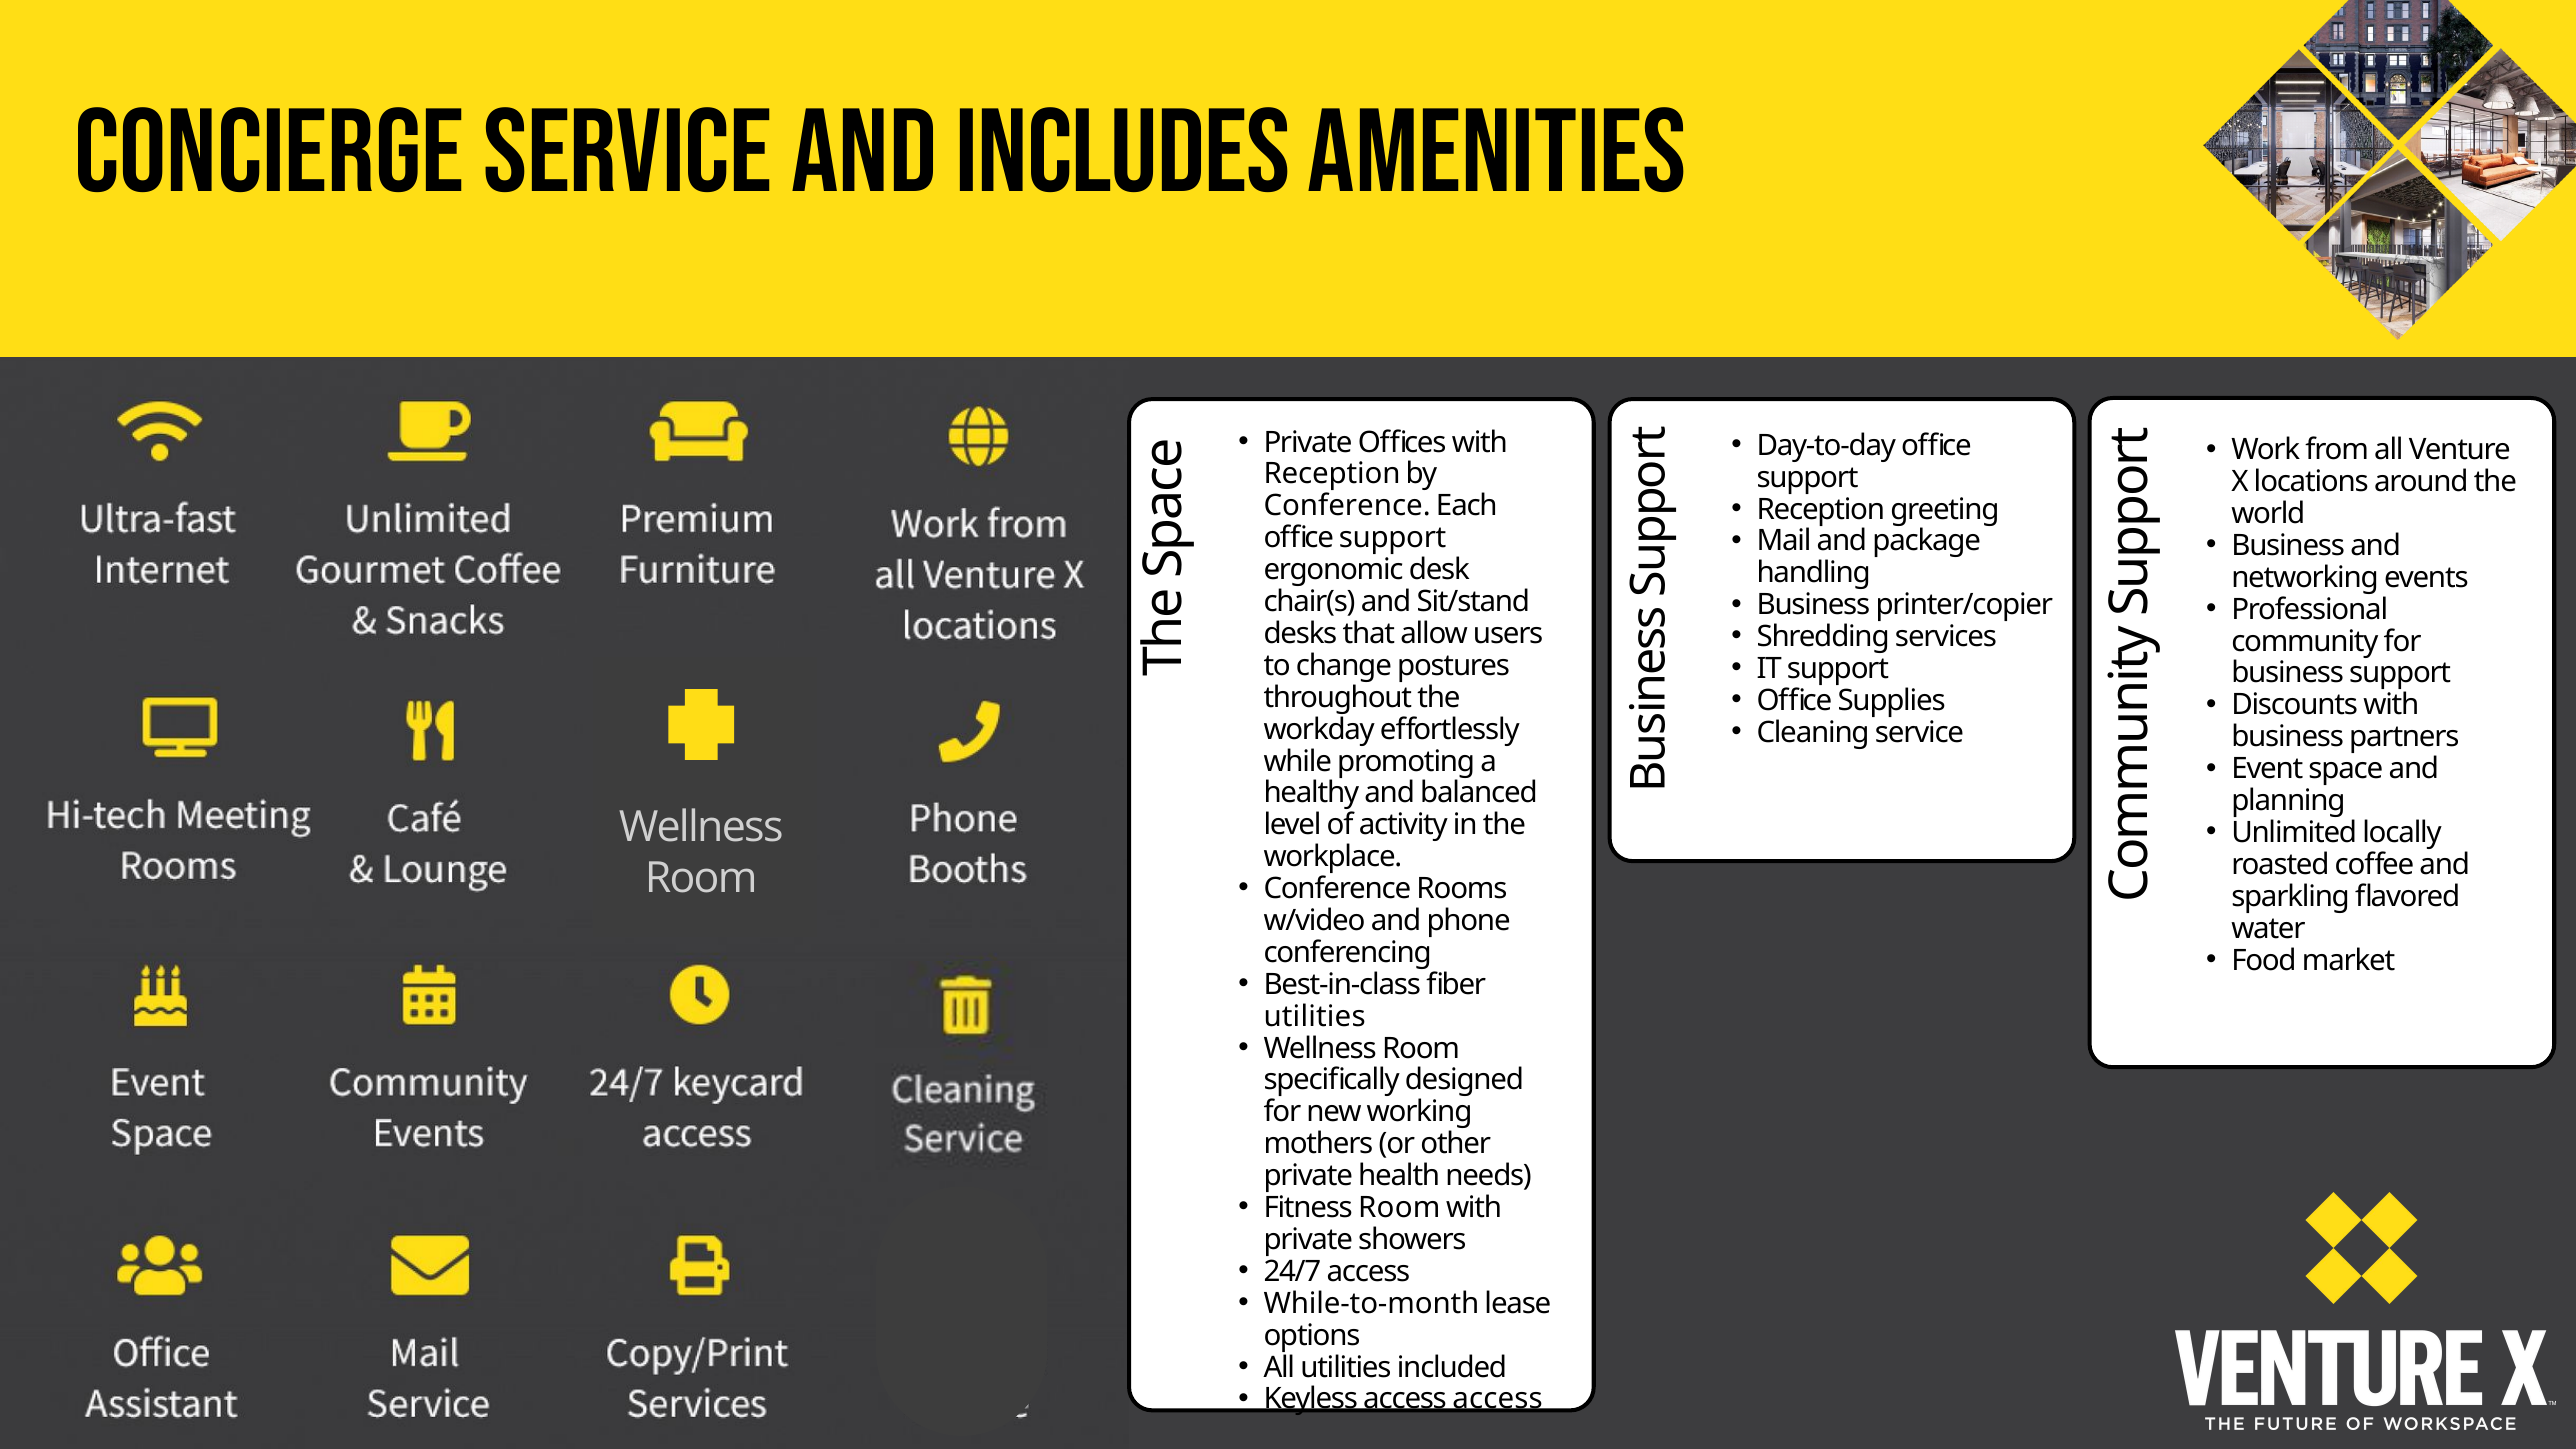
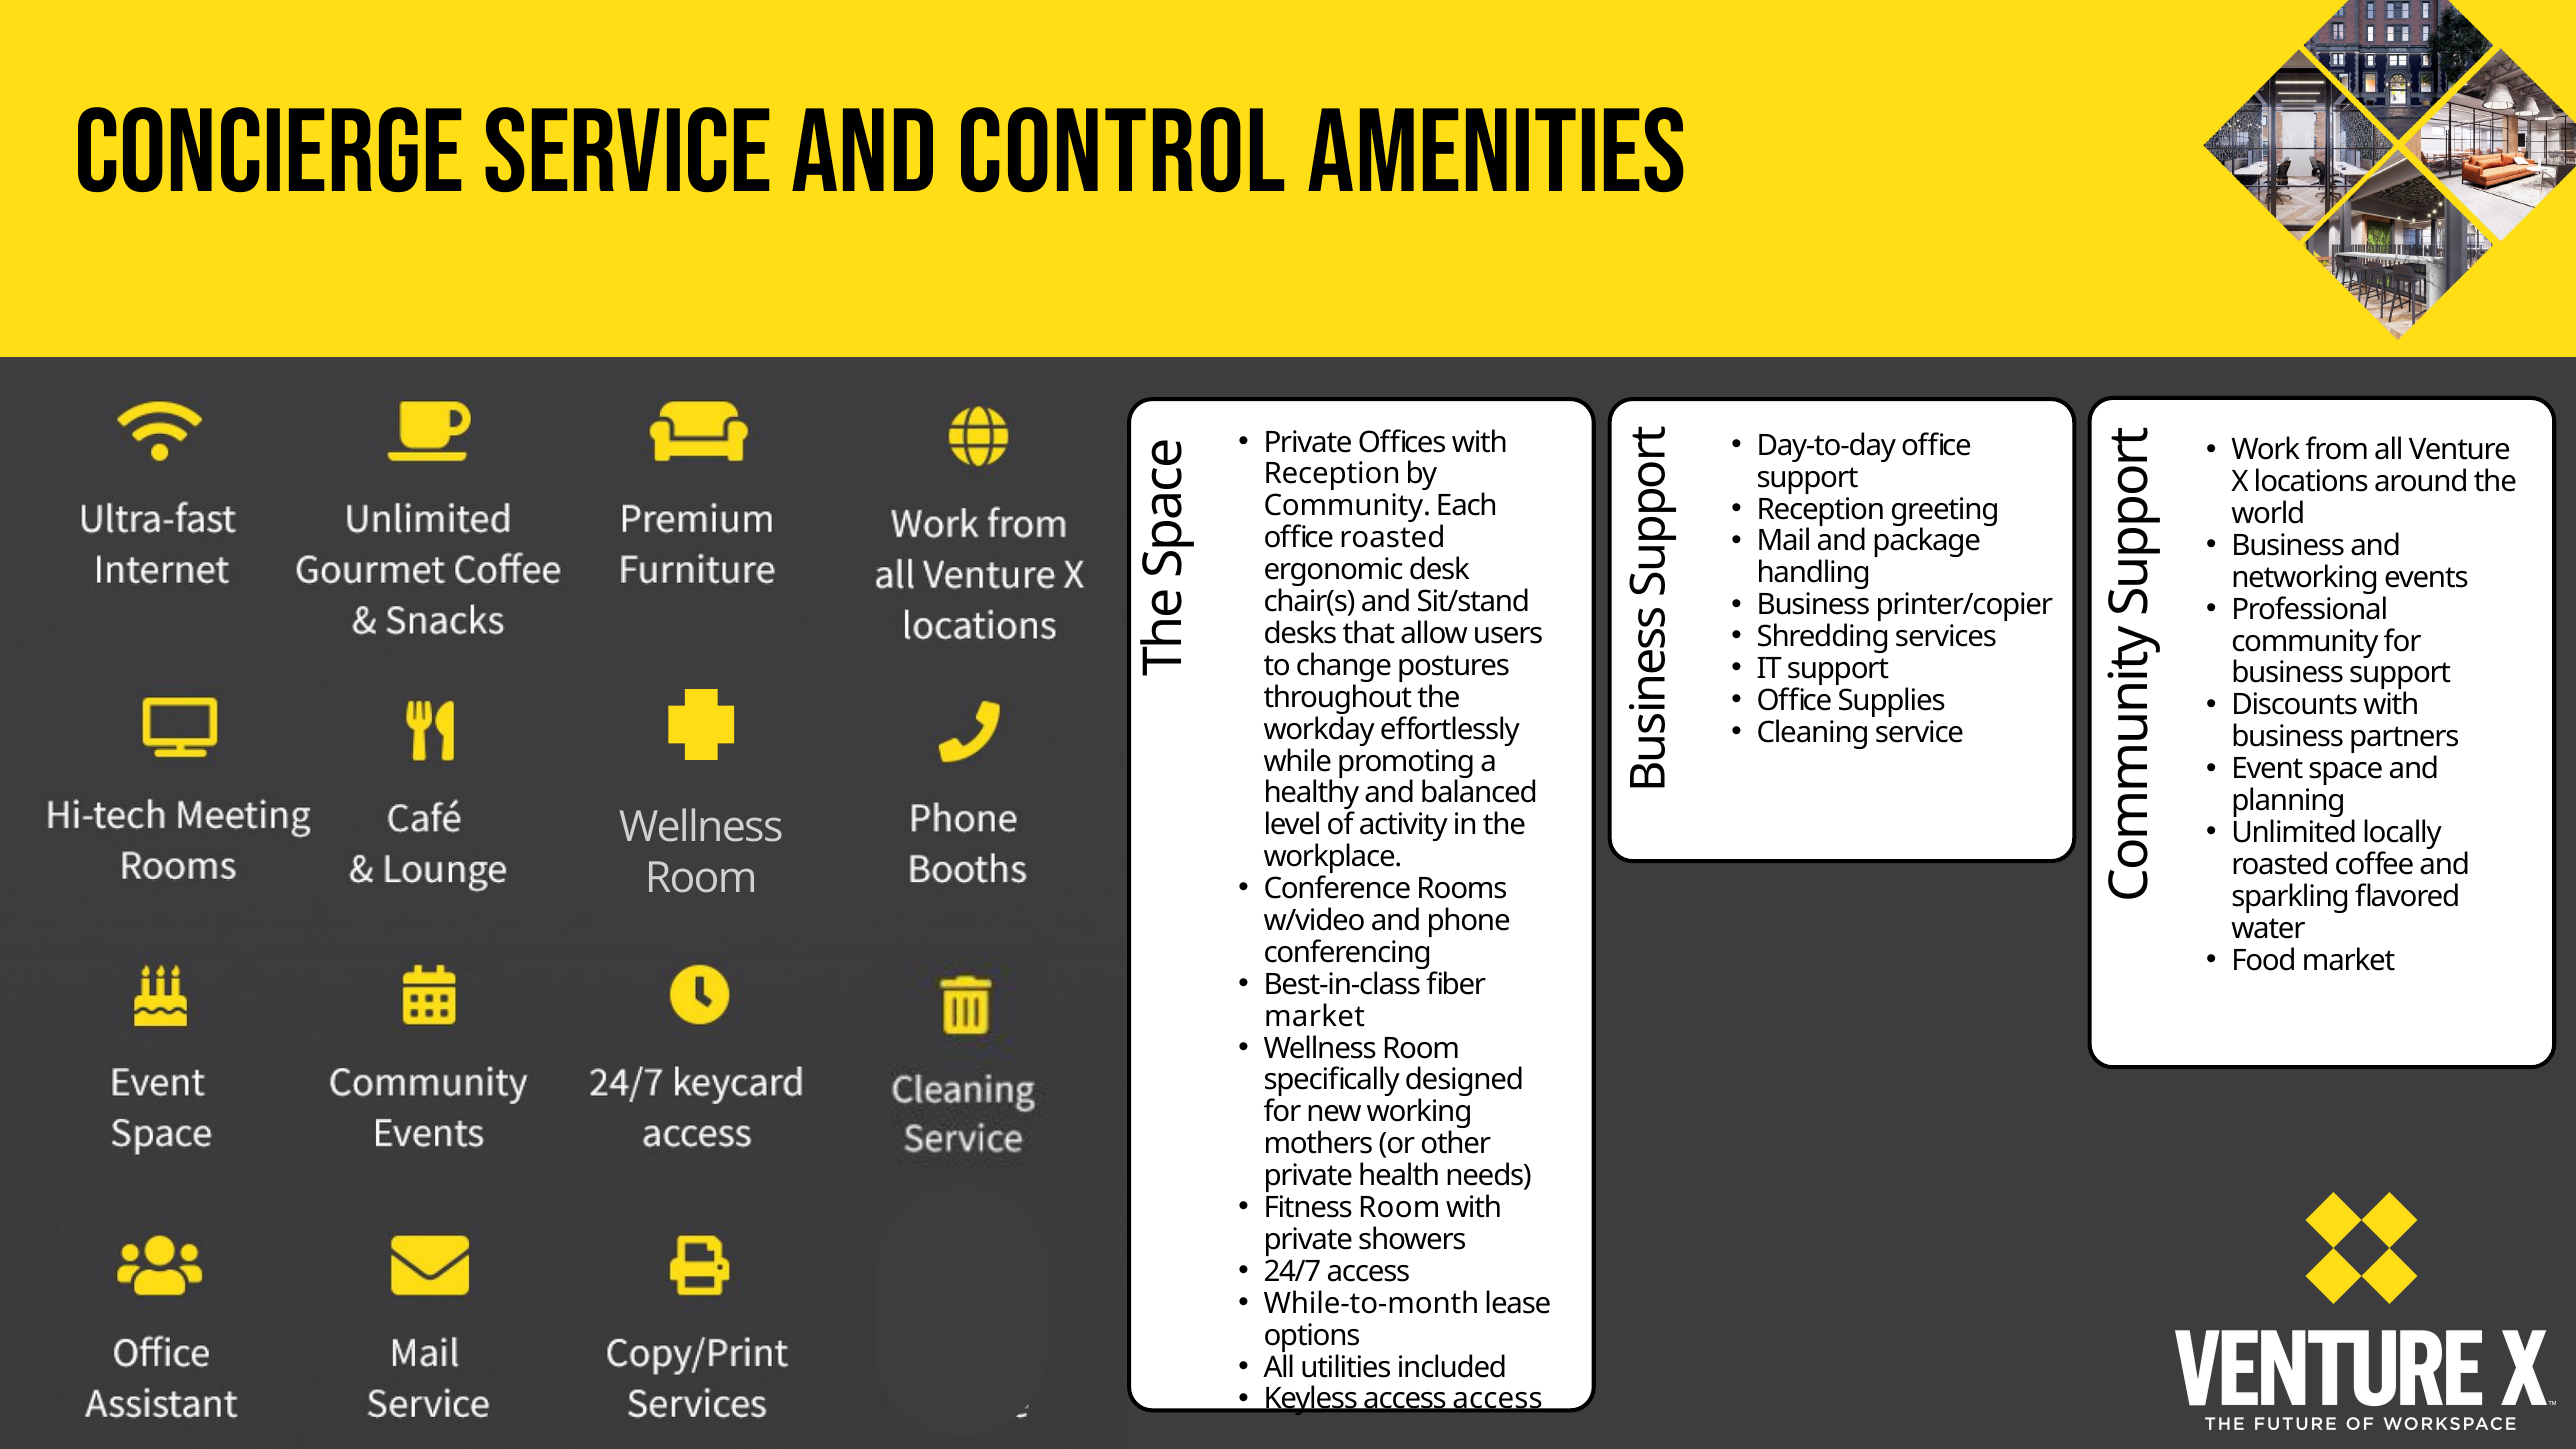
Includes: Includes -> Control
Conference at (1347, 506): Conference -> Community
support at (1393, 538): support -> roasted
utilities at (1315, 1016): utilities -> market
